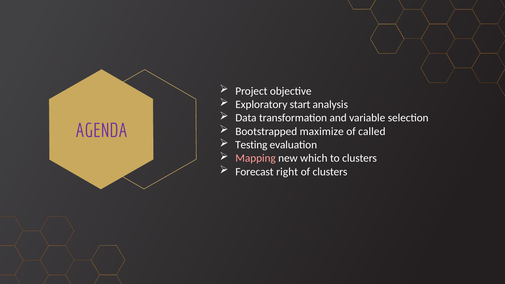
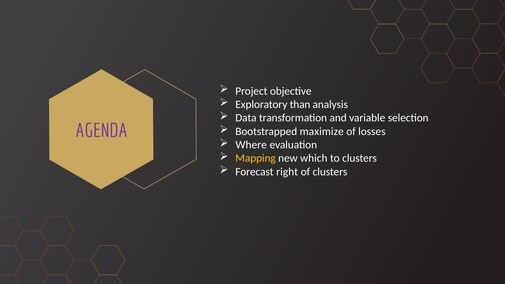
start: start -> than
called: called -> losses
Testing: Testing -> Where
Mapping colour: pink -> yellow
